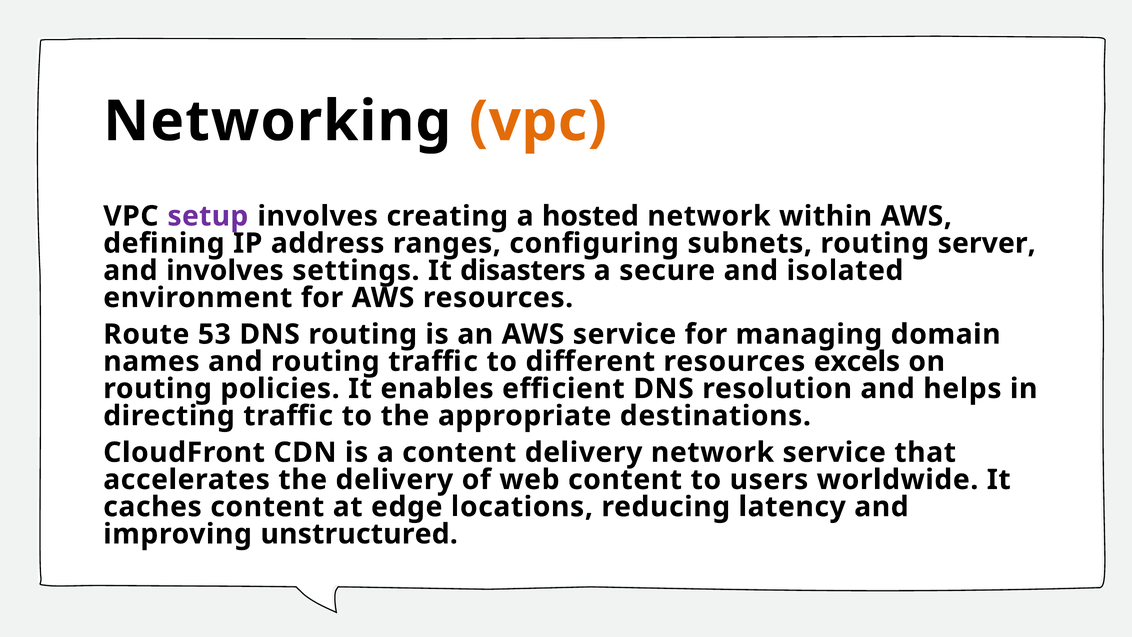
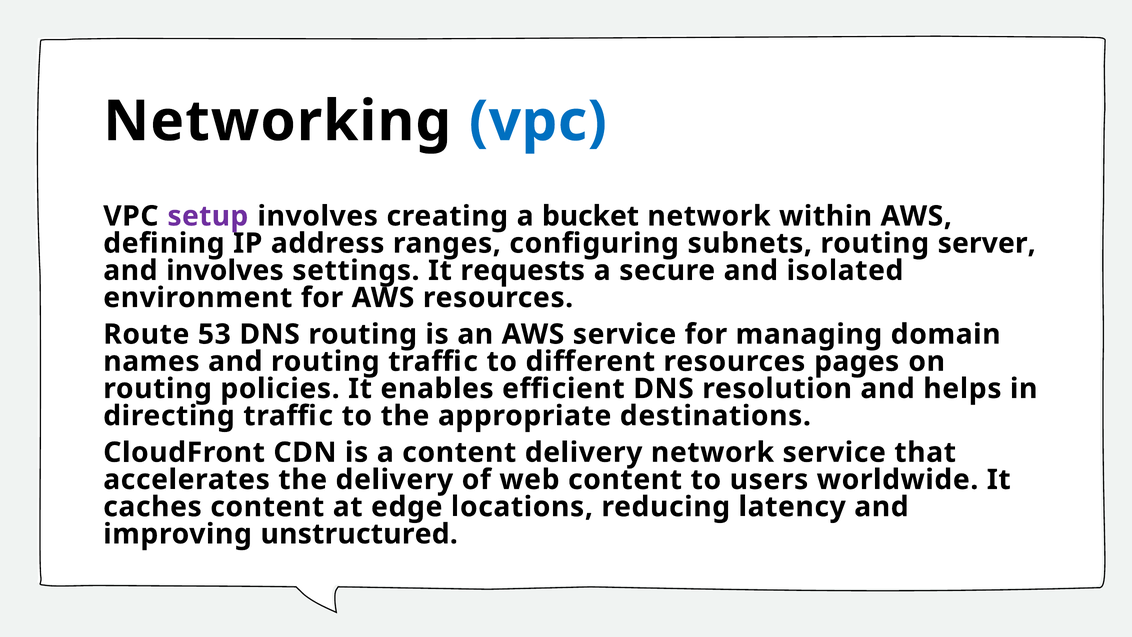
vpc at (538, 121) colour: orange -> blue
hosted: hosted -> bucket
disasters: disasters -> requests
excels: excels -> pages
